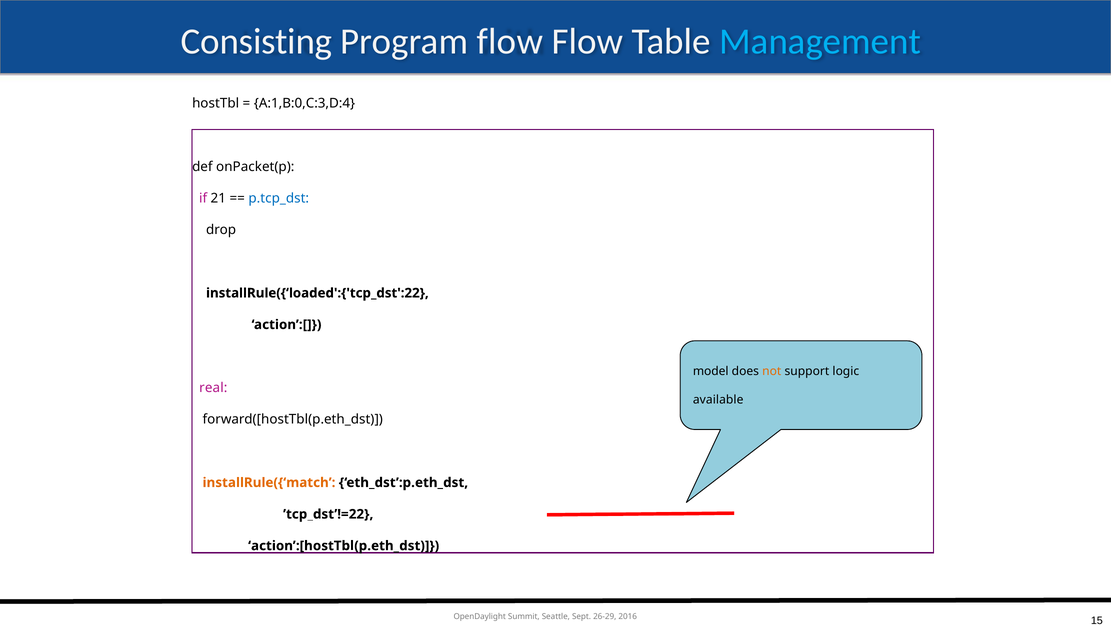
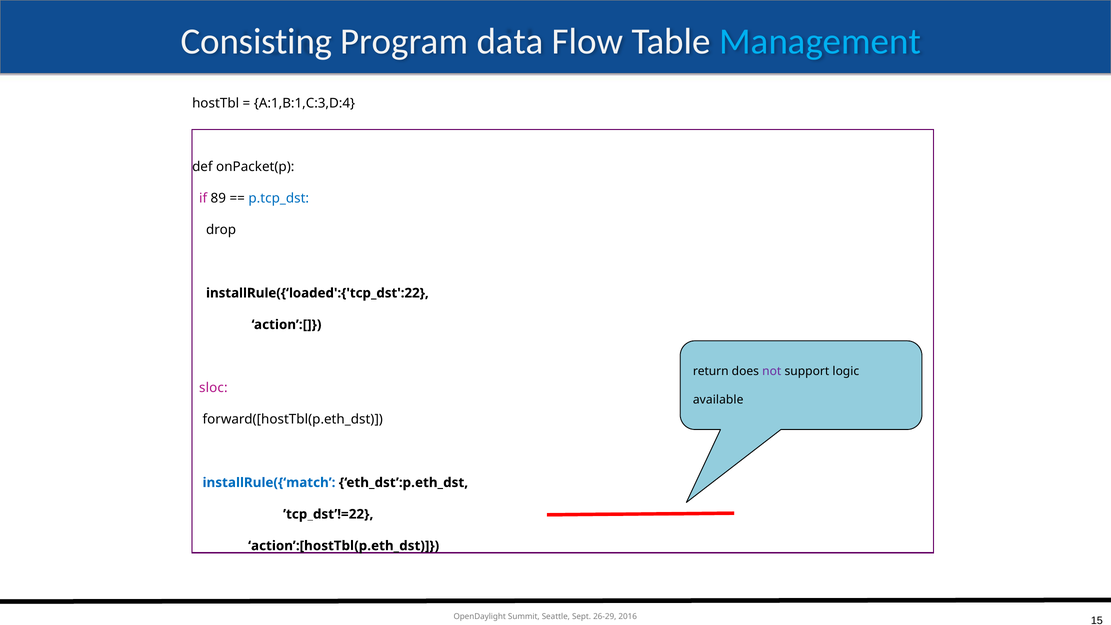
Program flow: flow -> data
A:1,B:0,C:3,D:4: A:1,B:0,C:3,D:4 -> A:1,B:1,C:3,D:4
21: 21 -> 89
model: model -> return
not colour: orange -> purple
real: real -> sloc
installRule({‘match colour: orange -> blue
